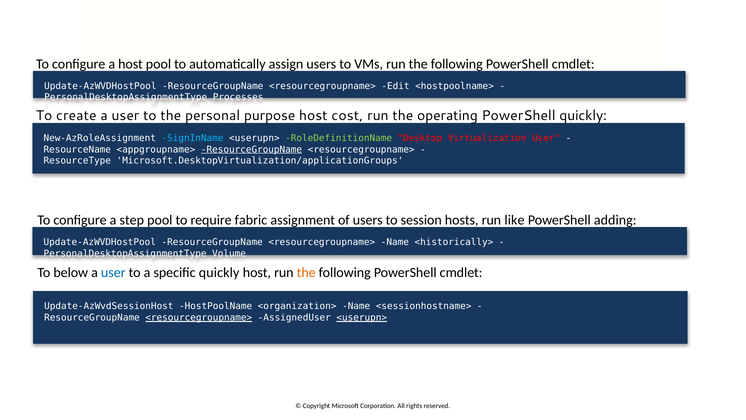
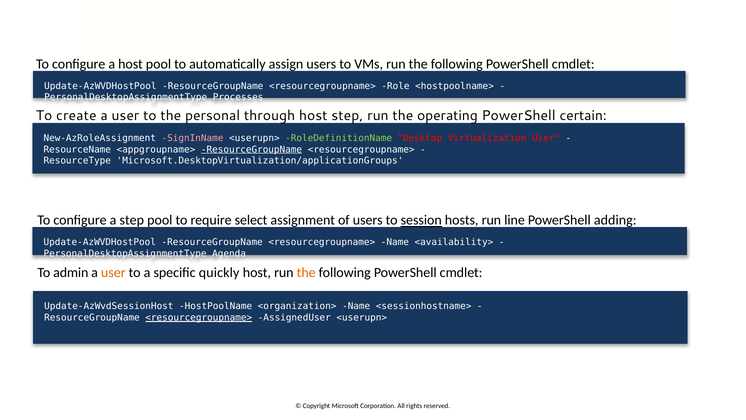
<resourcegroupname> Edit: Edit -> Role
purpose: purpose -> through
host cost: cost -> step
PowerShell quickly: quickly -> certain
SignInName colour: light blue -> pink
fabric: fabric -> select
session underline: none -> present
like: like -> line
<historically>: <historically> -> <availability>
Volume: Volume -> Agenda
below: below -> admin
user at (113, 272) colour: blue -> orange
<userupn> at (362, 317) underline: present -> none
